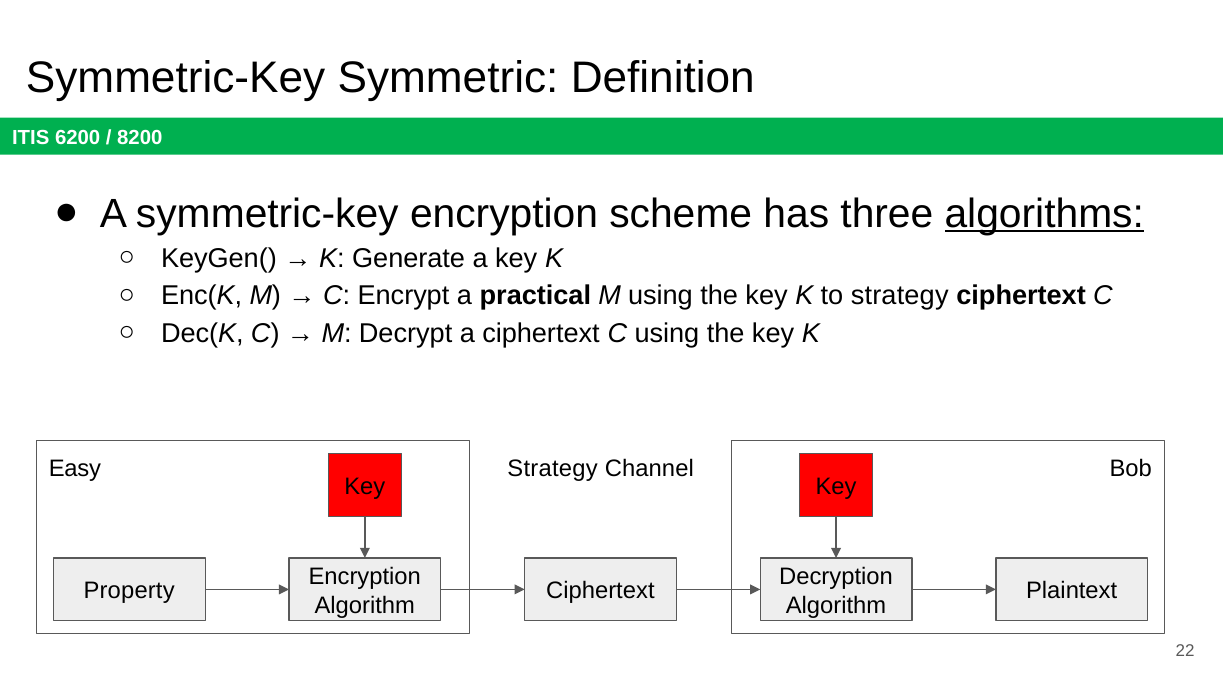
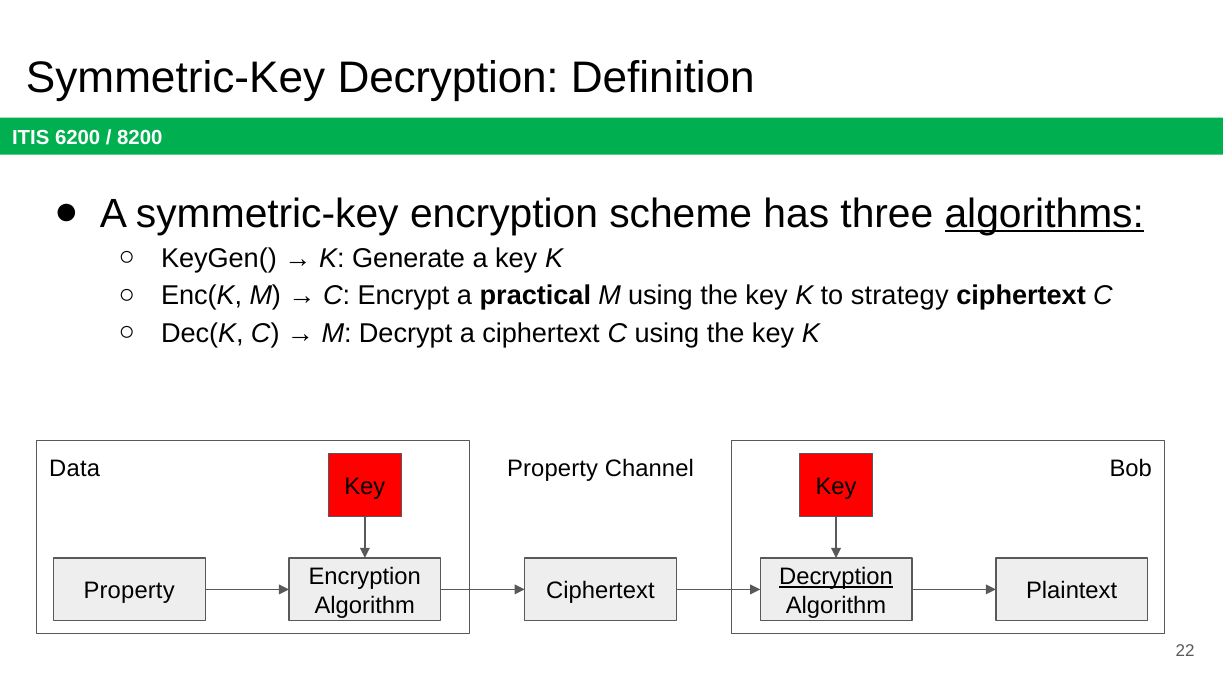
Symmetric-Key Symmetric: Symmetric -> Decryption
Easy: Easy -> Data
Strategy at (553, 469): Strategy -> Property
Decryption at (836, 577) underline: none -> present
